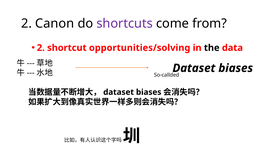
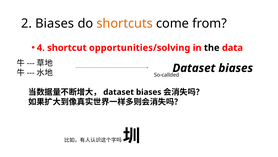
2 Canon: Canon -> Biases
shortcuts colour: purple -> orange
2 at (41, 48): 2 -> 4
